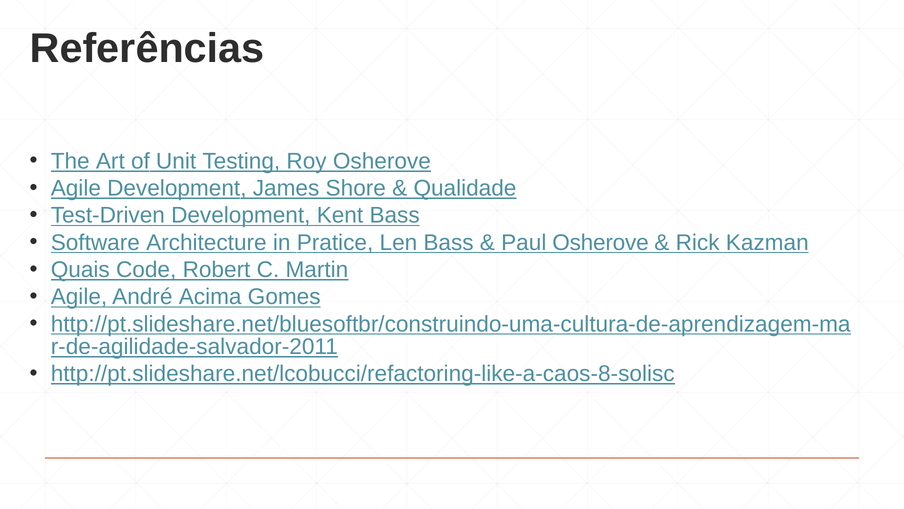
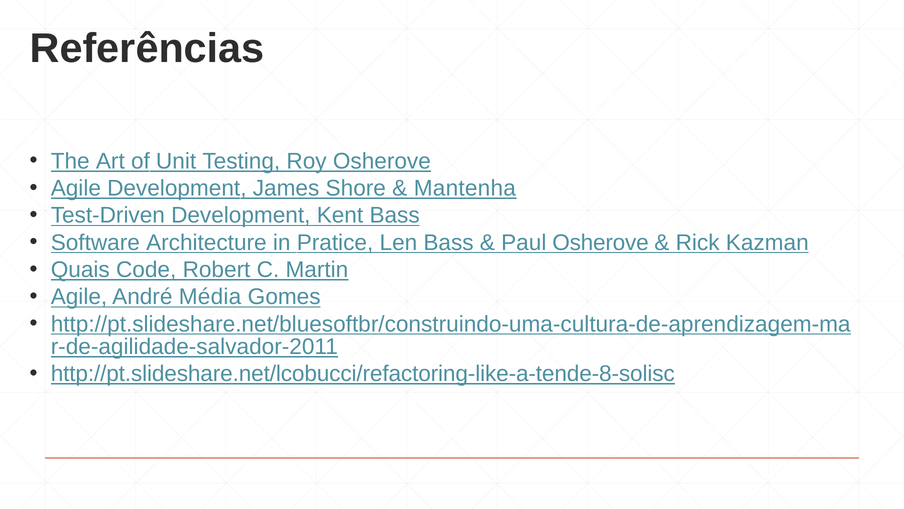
Qualidade: Qualidade -> Mantenha
Acima: Acima -> Média
http://pt.slideshare.net/lcobucci/refactoring-like-a-caos-8-solisc: http://pt.slideshare.net/lcobucci/refactoring-like-a-caos-8-solisc -> http://pt.slideshare.net/lcobucci/refactoring-like-a-tende-8-solisc
